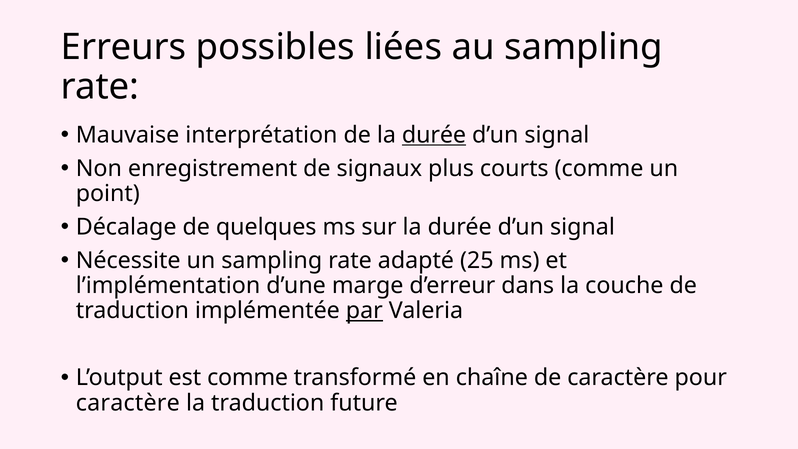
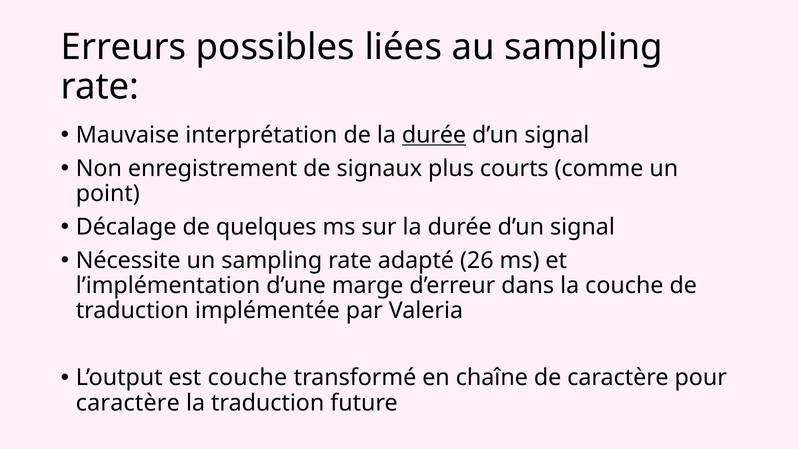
25: 25 -> 26
par underline: present -> none
est comme: comme -> couche
